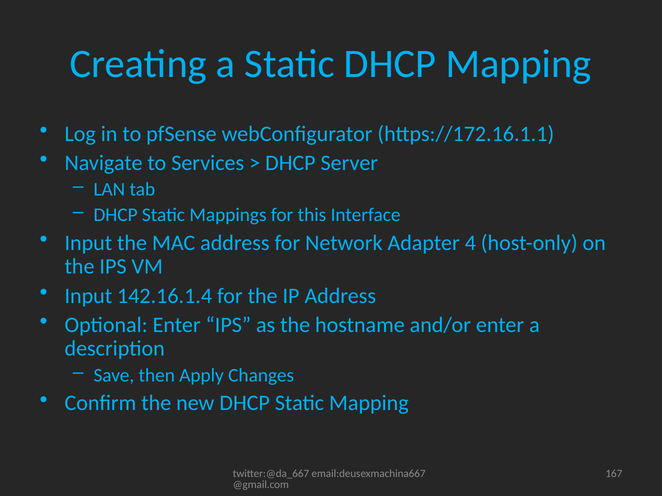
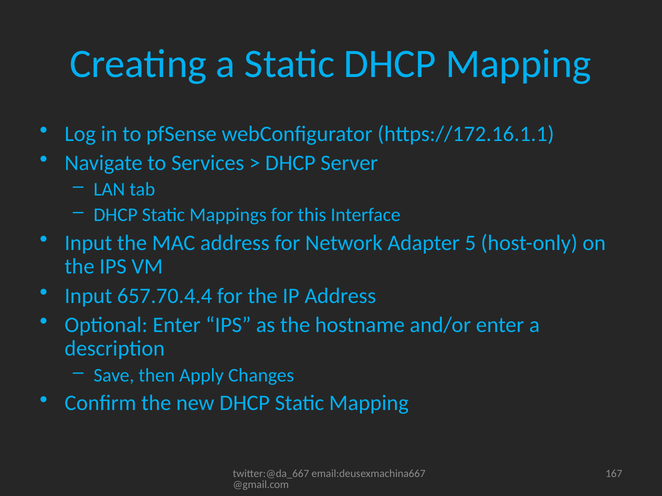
4: 4 -> 5
142.16.1.4: 142.16.1.4 -> 657.70.4.4
